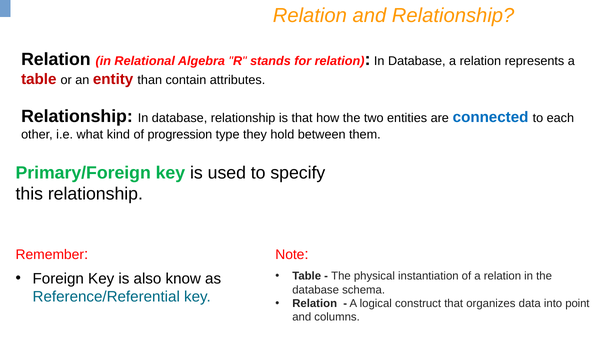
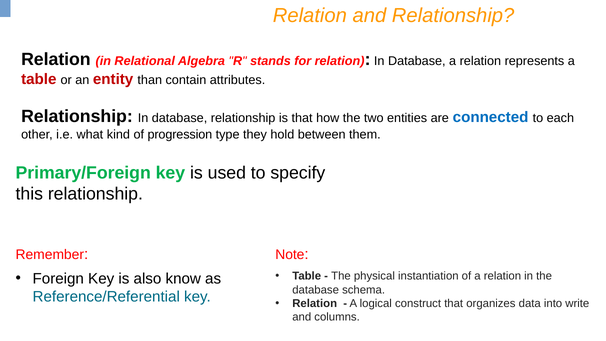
point: point -> write
